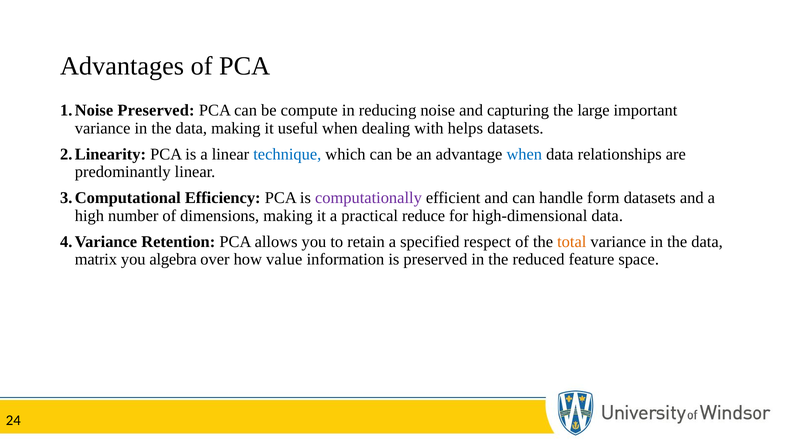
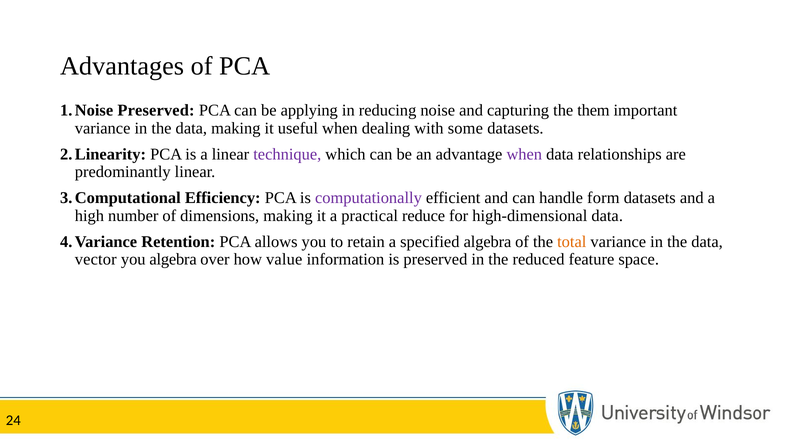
compute: compute -> applying
large: large -> them
helps: helps -> some
technique colour: blue -> purple
when at (524, 154) colour: blue -> purple
specified respect: respect -> algebra
matrix: matrix -> vector
